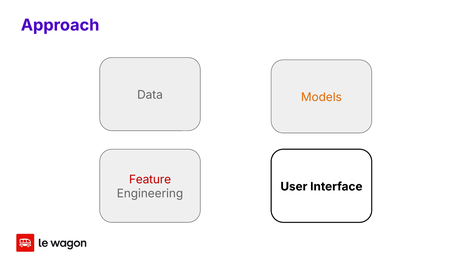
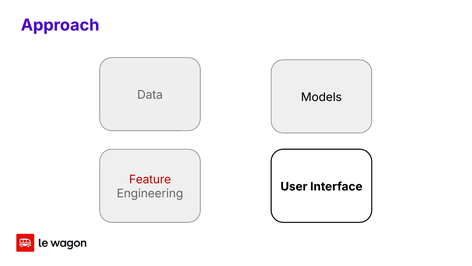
Models colour: orange -> black
